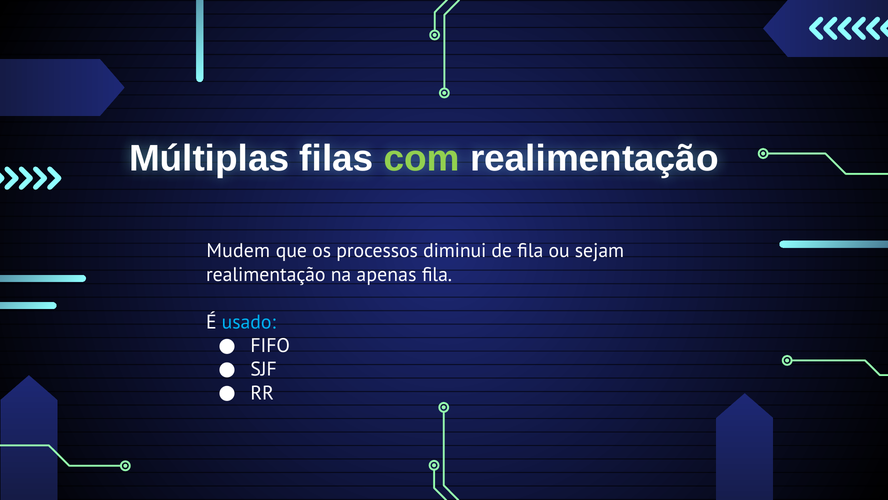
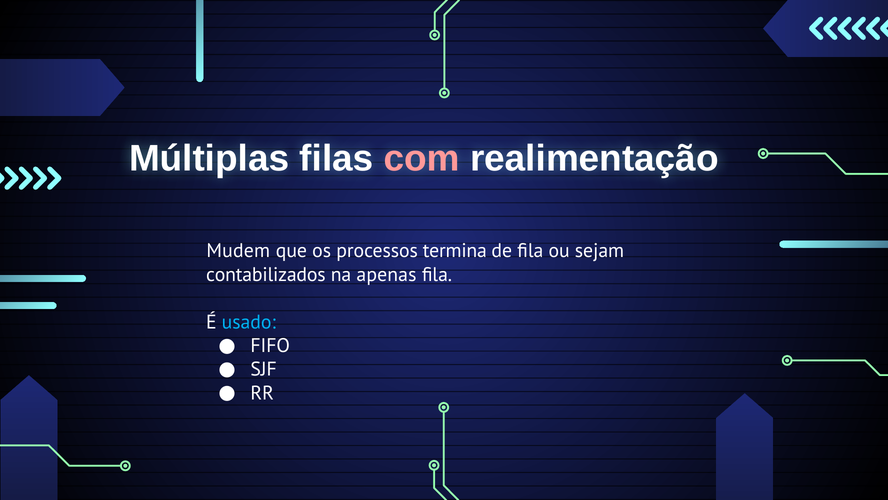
com colour: light green -> pink
diminui: diminui -> termina
realimentação at (266, 274): realimentação -> contabilizados
